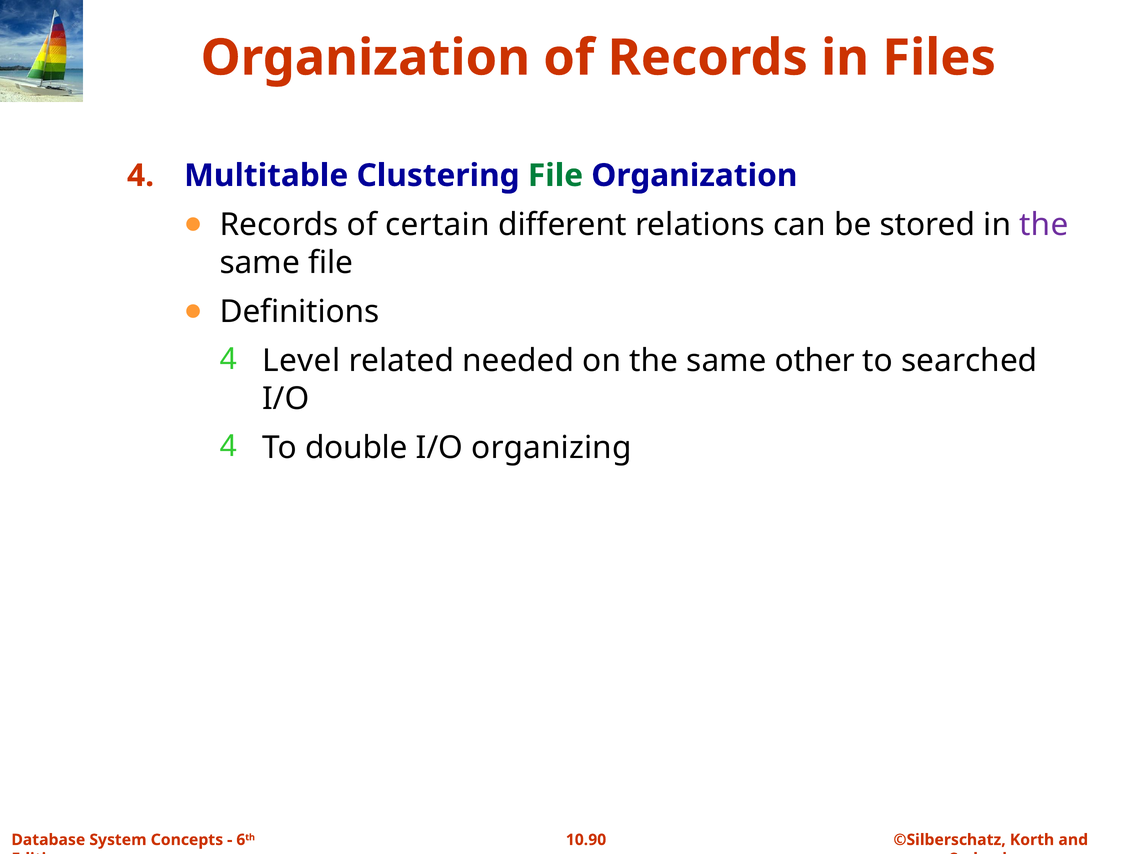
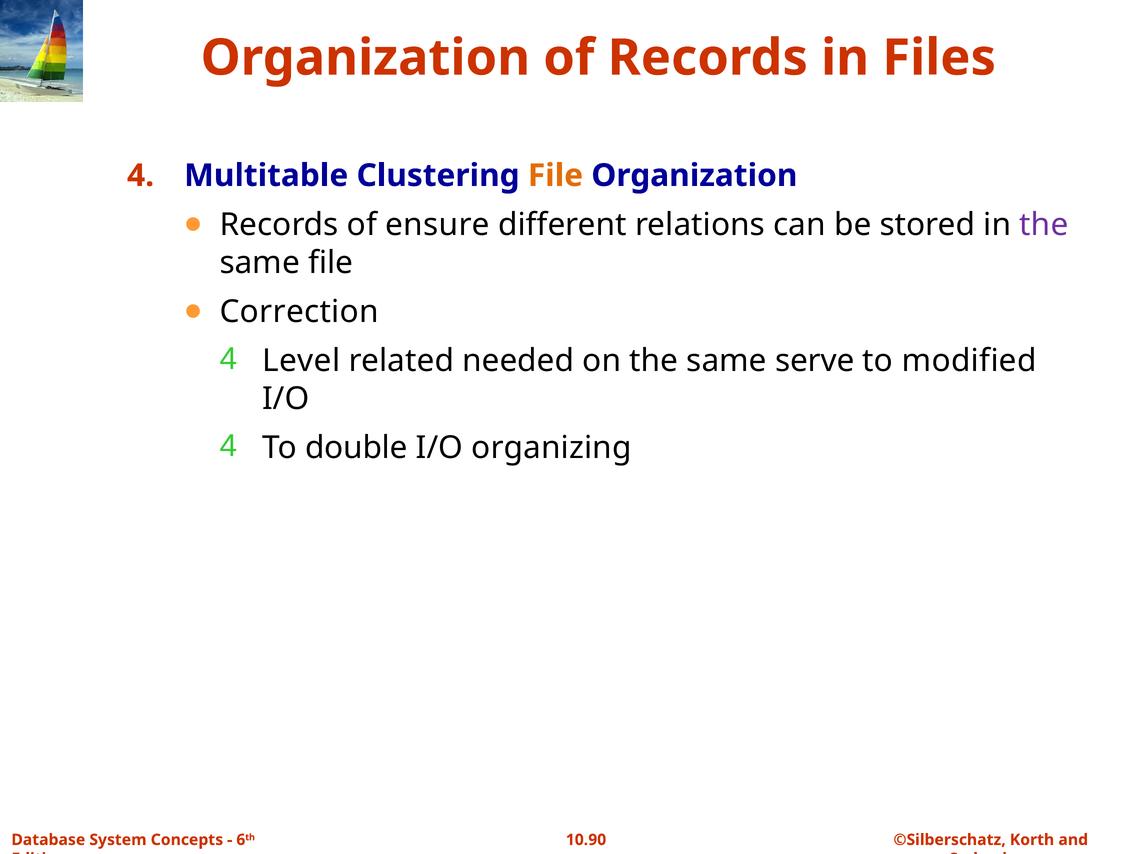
File at (555, 176) colour: green -> orange
certain: certain -> ensure
Definitions: Definitions -> Correction
other: other -> serve
searched: searched -> modified
